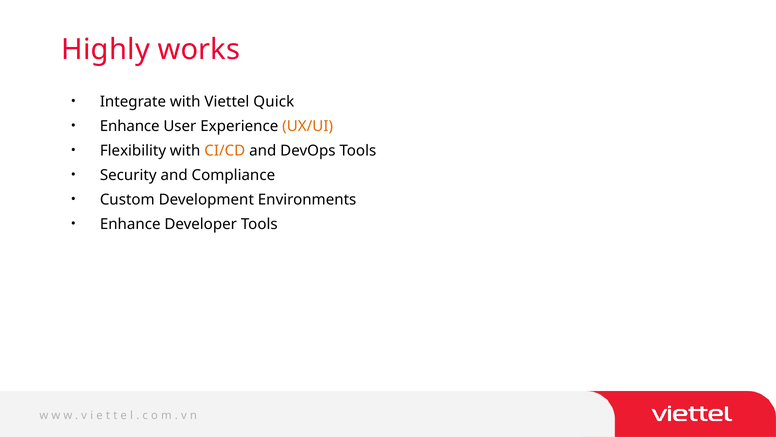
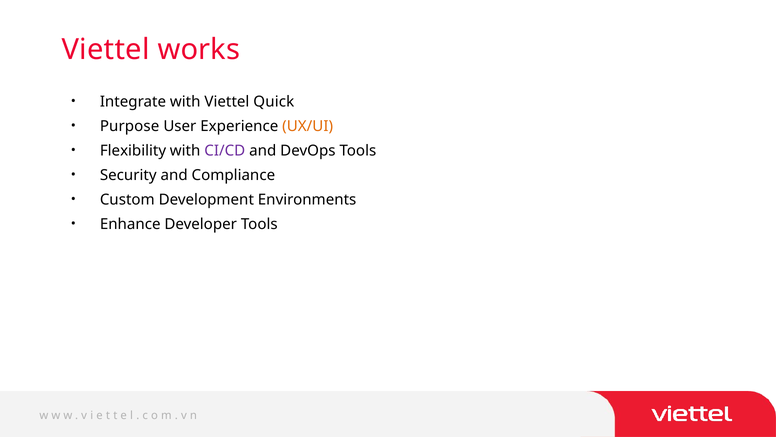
Highly at (106, 49): Highly -> Viettel
Enhance at (130, 126): Enhance -> Purpose
CI/CD colour: orange -> purple
